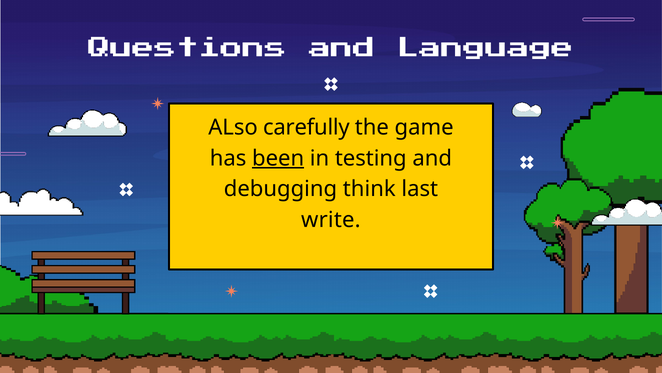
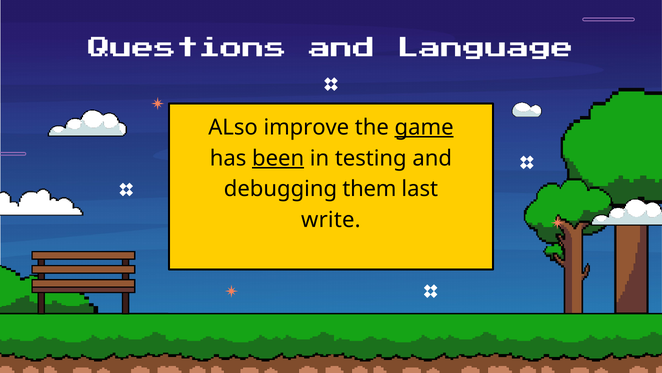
carefully: carefully -> improve
game underline: none -> present
think: think -> them
